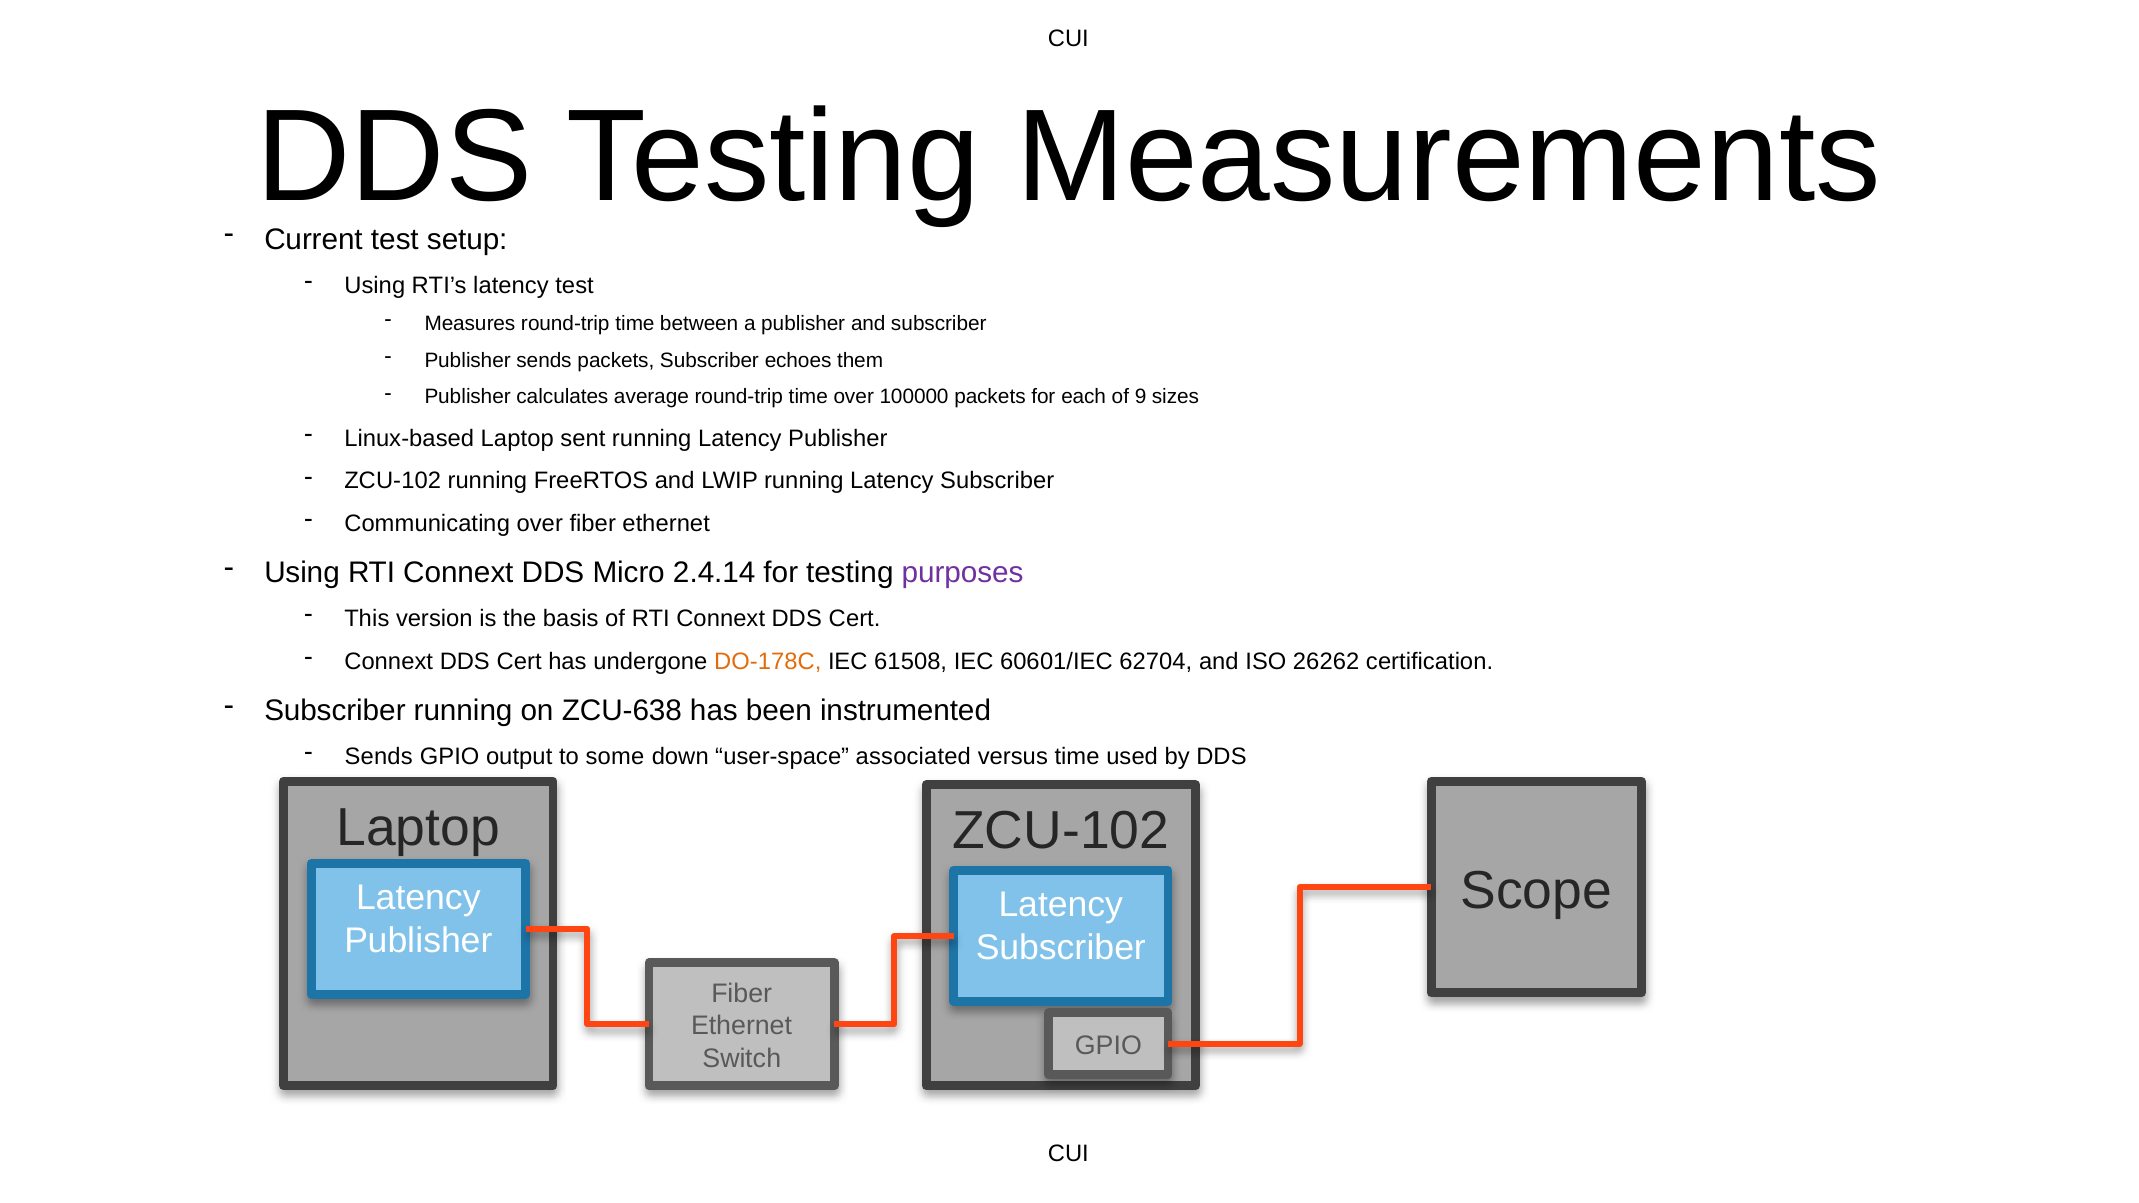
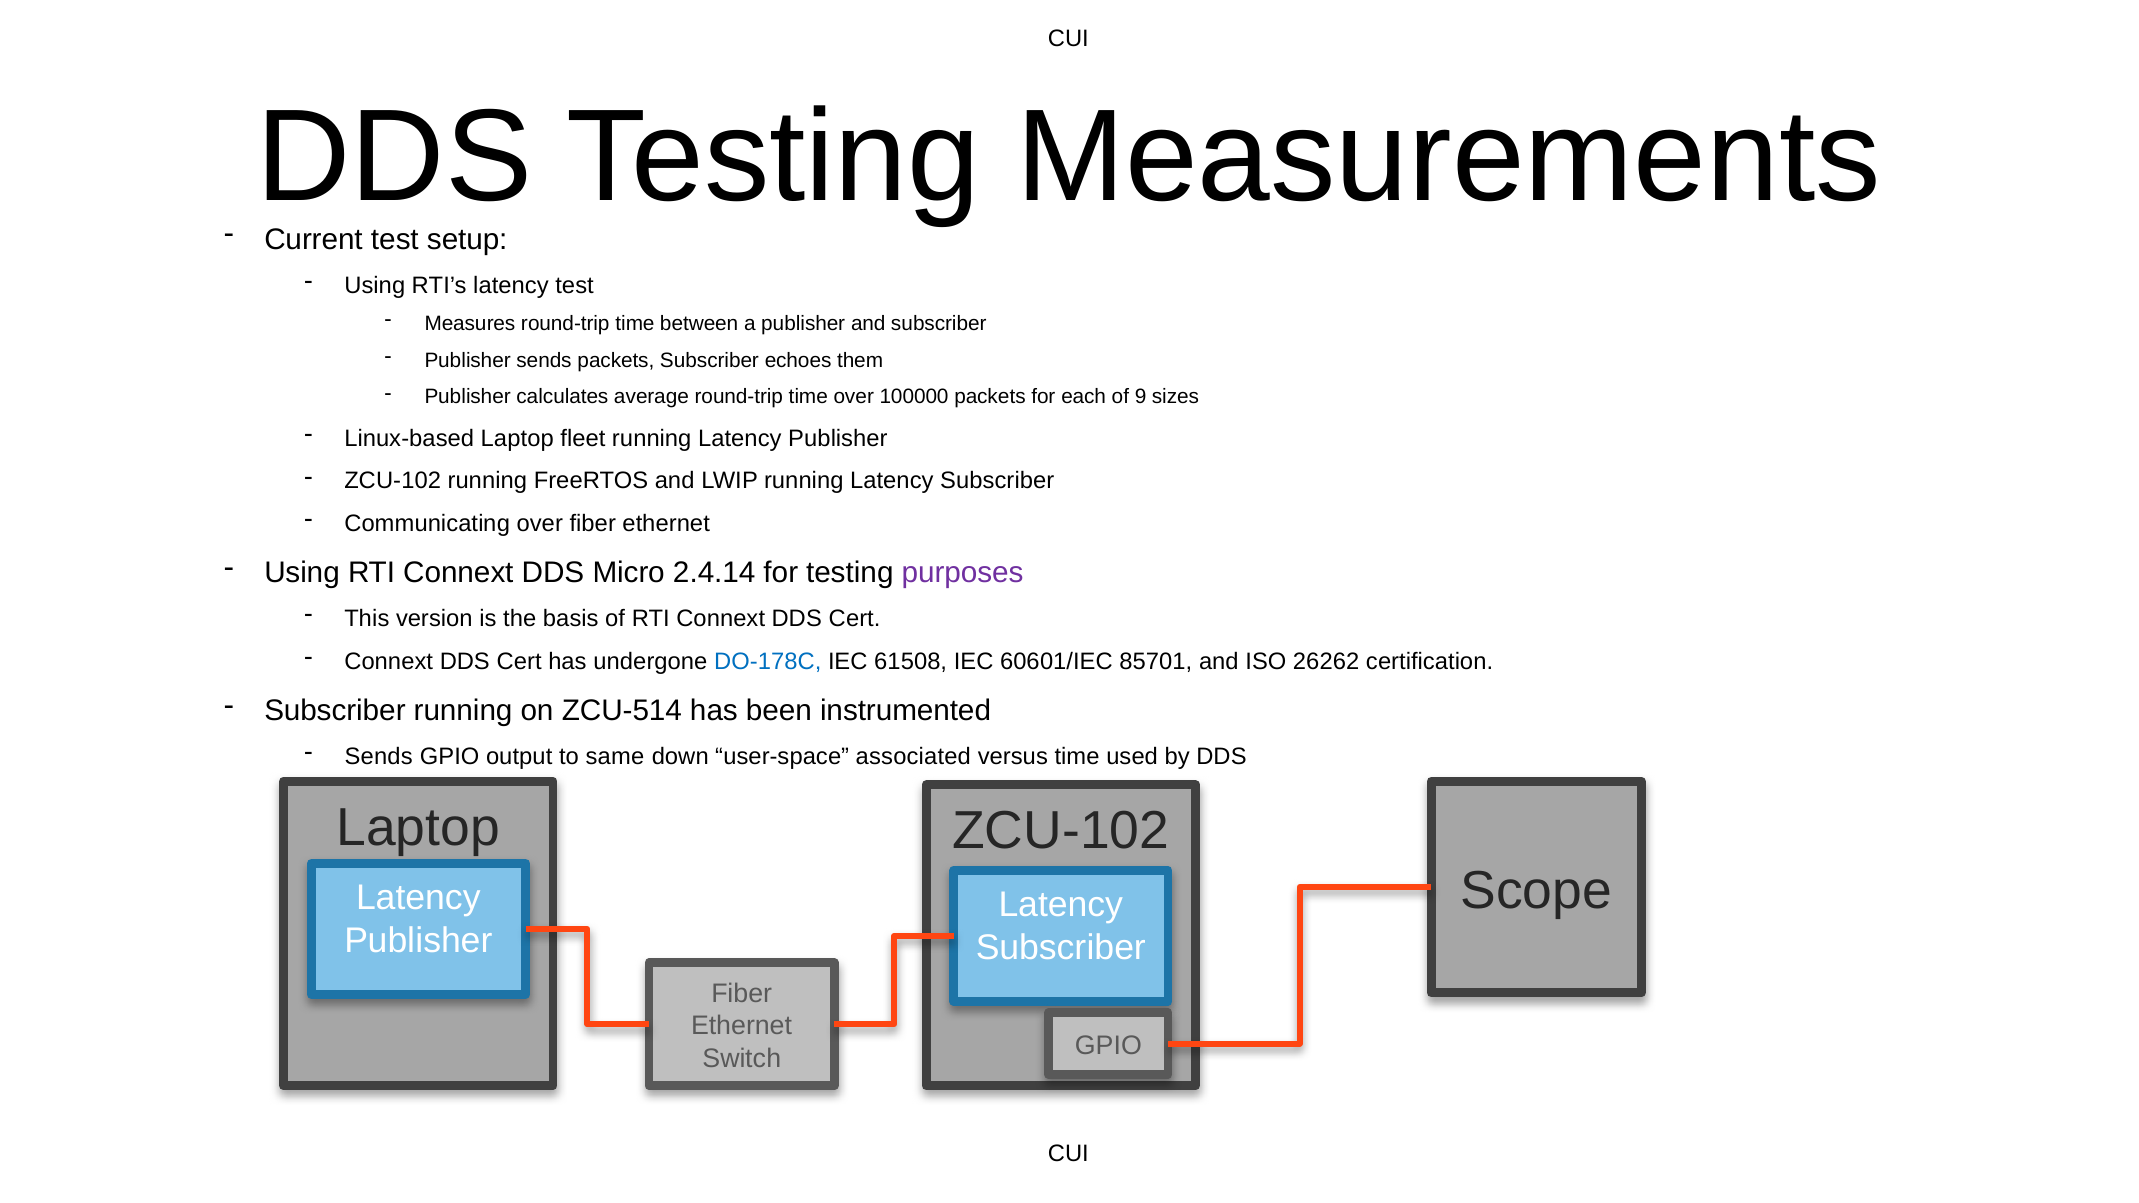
sent: sent -> fleet
DO-178C colour: orange -> blue
62704: 62704 -> 85701
ZCU-638: ZCU-638 -> ZCU-514
some: some -> same
